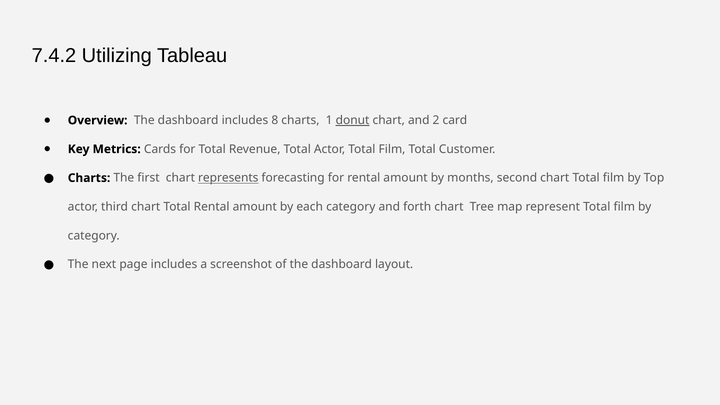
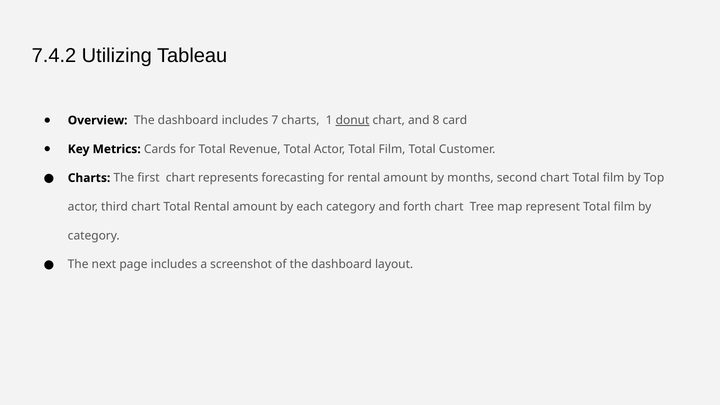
8: 8 -> 7
2: 2 -> 8
represents underline: present -> none
